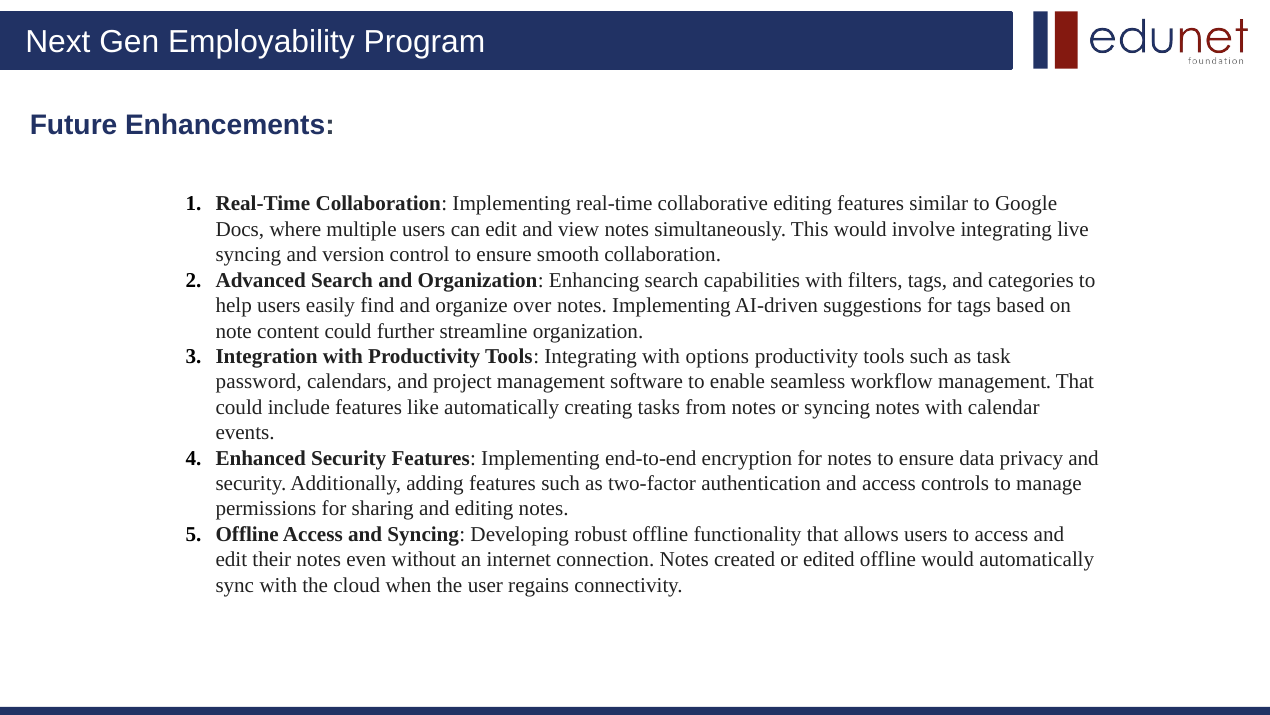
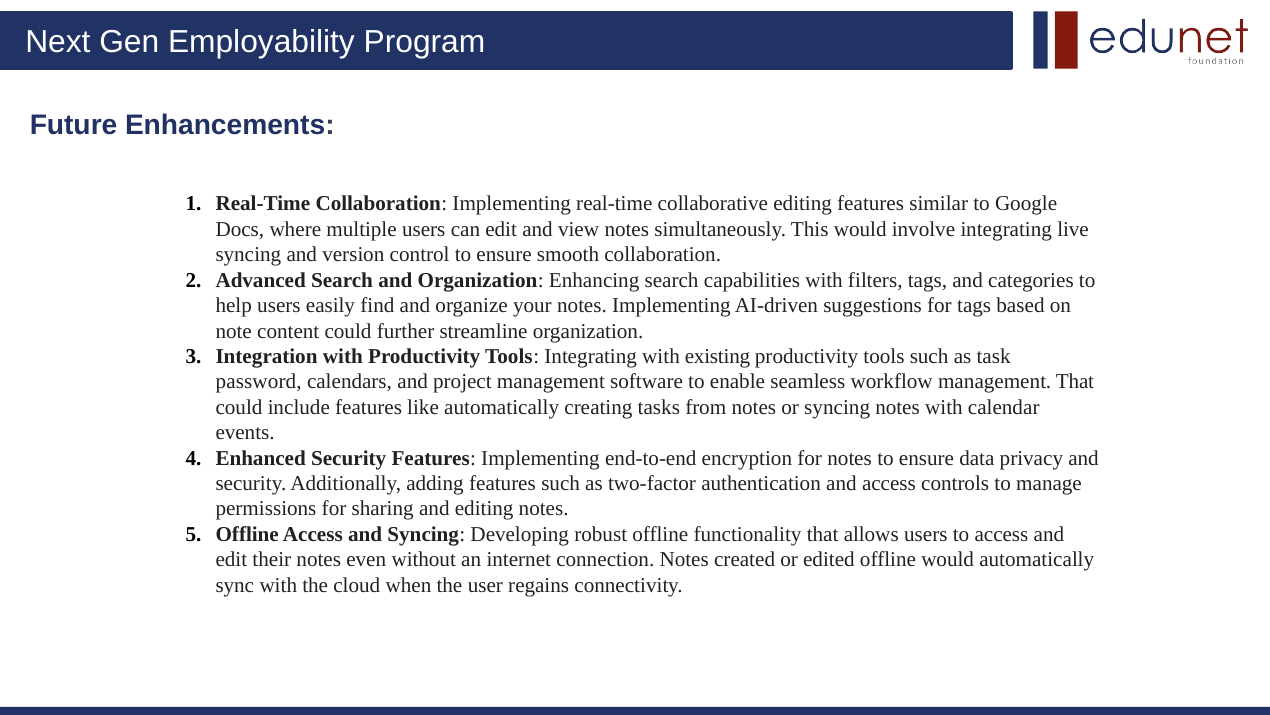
over: over -> your
options: options -> existing
